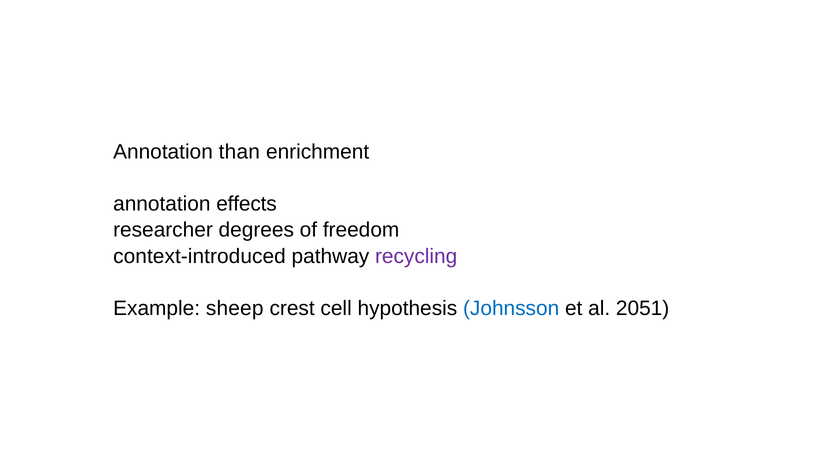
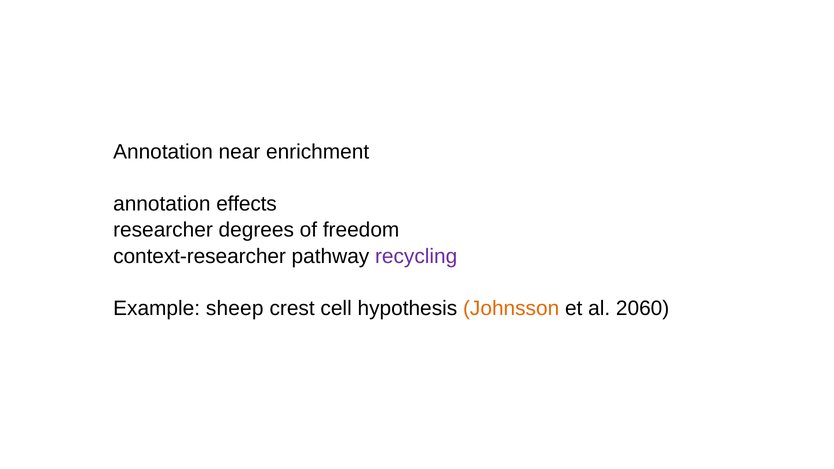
than: than -> near
context-introduced: context-introduced -> context-researcher
Johnsson colour: blue -> orange
2051: 2051 -> 2060
